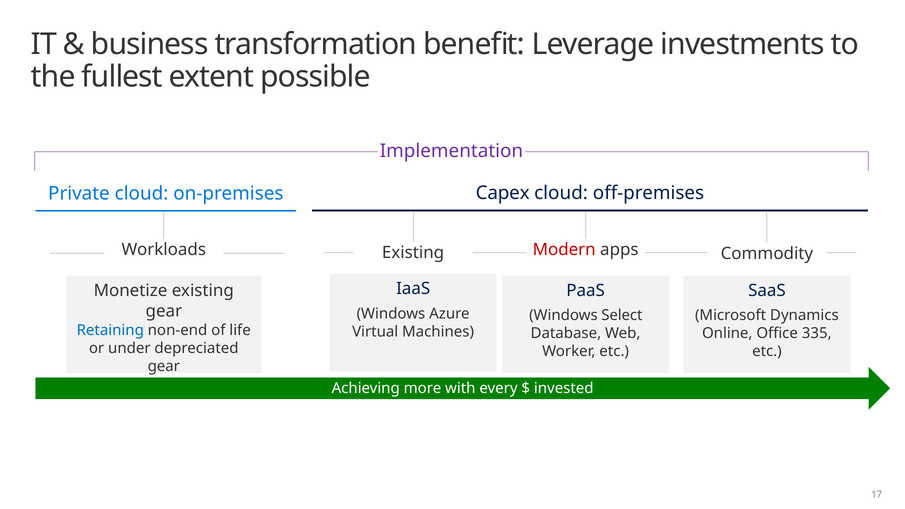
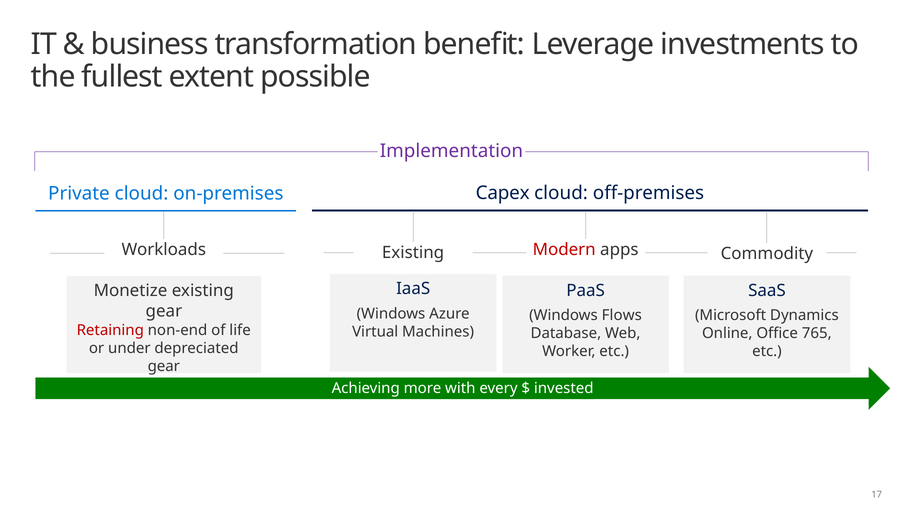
Select: Select -> Flows
Retaining colour: blue -> red
335: 335 -> 765
